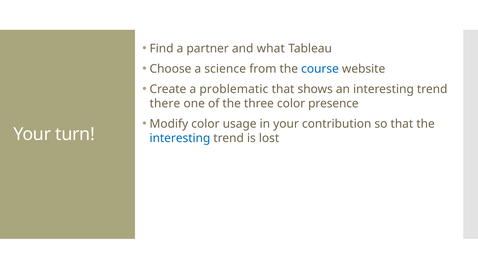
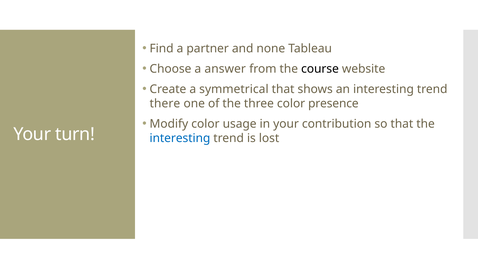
what: what -> none
science: science -> answer
course colour: blue -> black
problematic: problematic -> symmetrical
